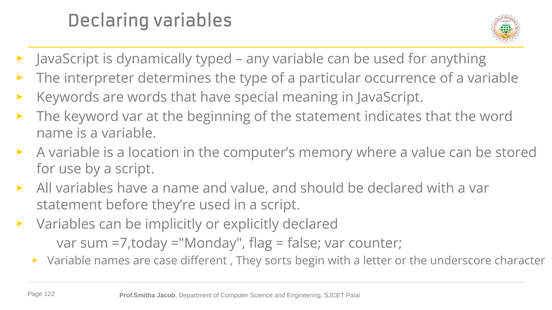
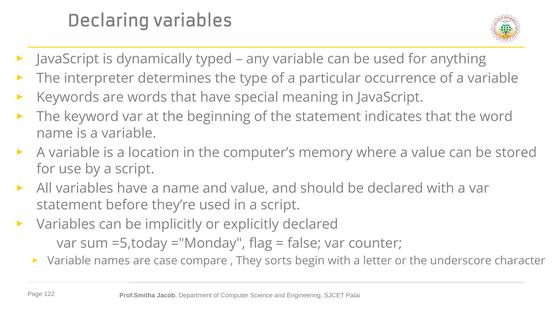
=7,today: =7,today -> =5,today
different: different -> compare
